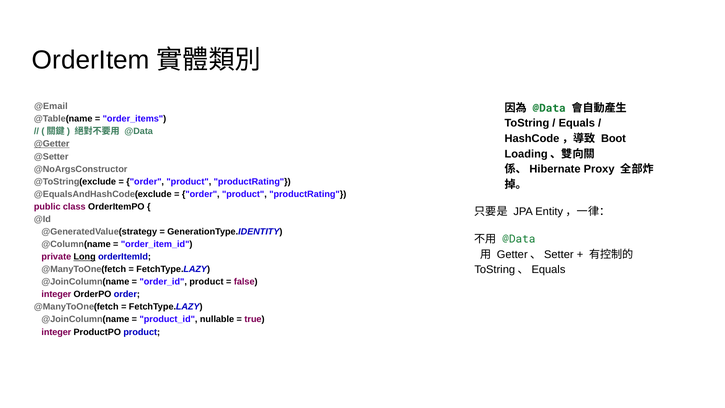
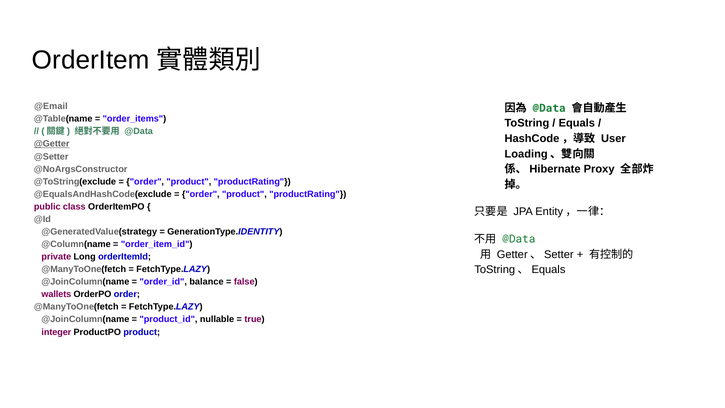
Boot: Boot -> User
Long underline: present -> none
order_id product: product -> balance
integer at (56, 294): integer -> wallets
